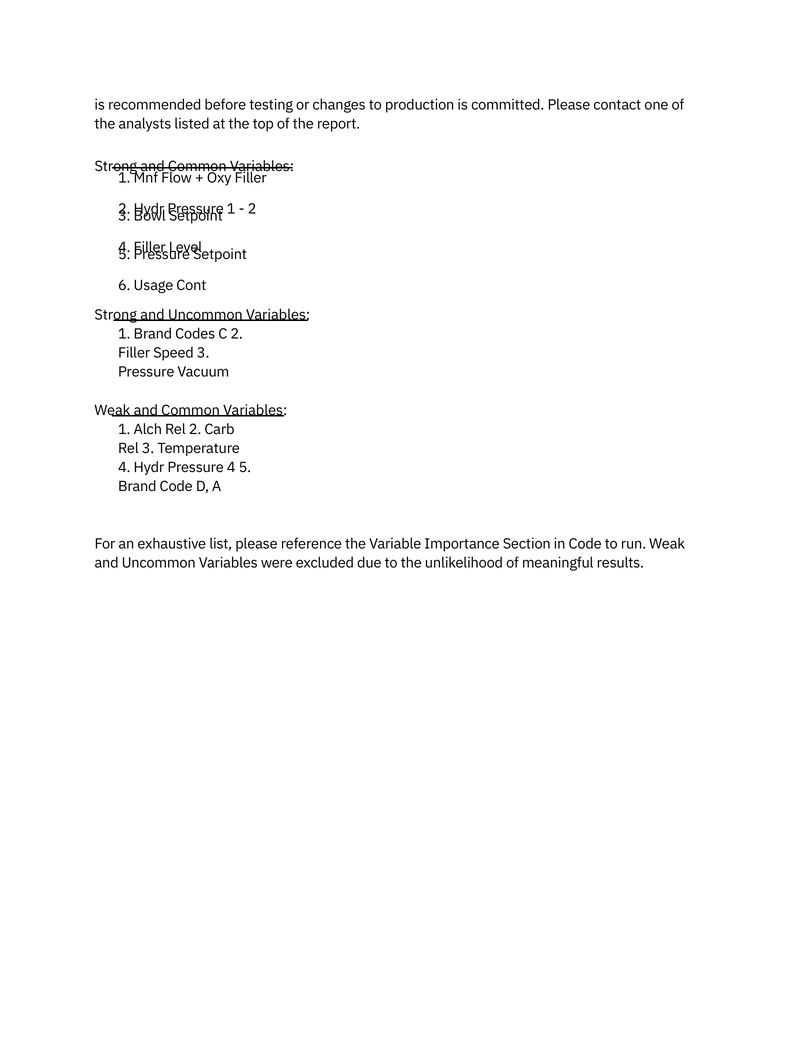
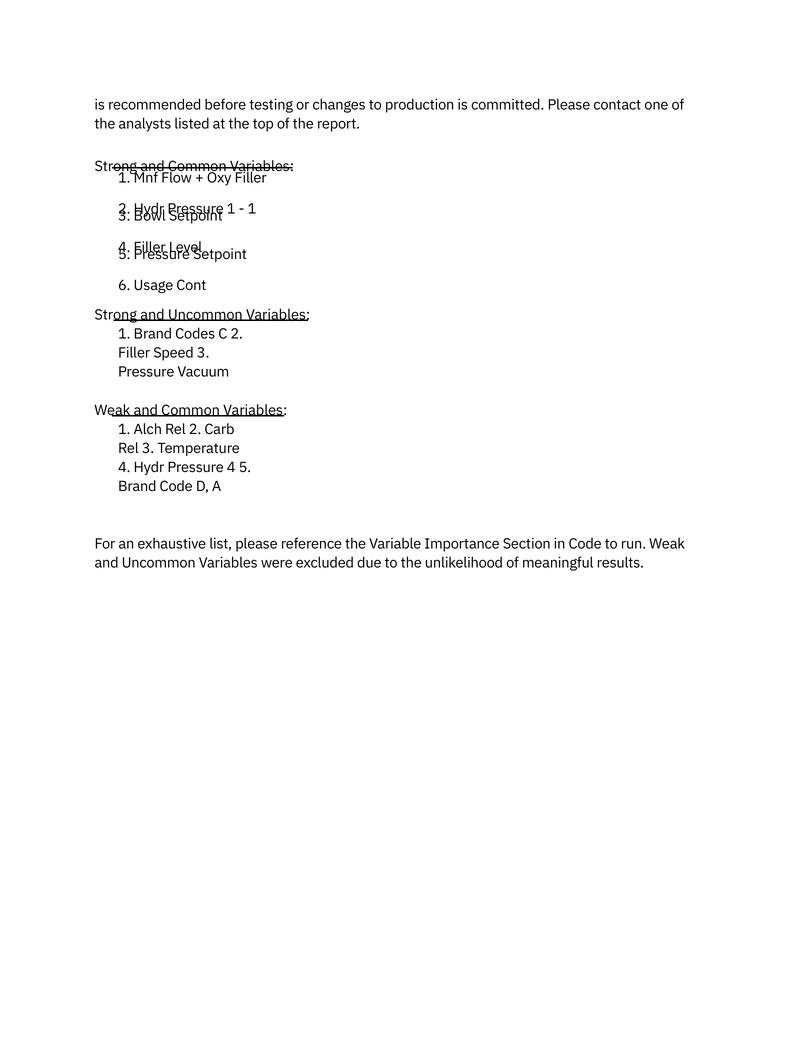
2 at (252, 209): 2 -> 1
